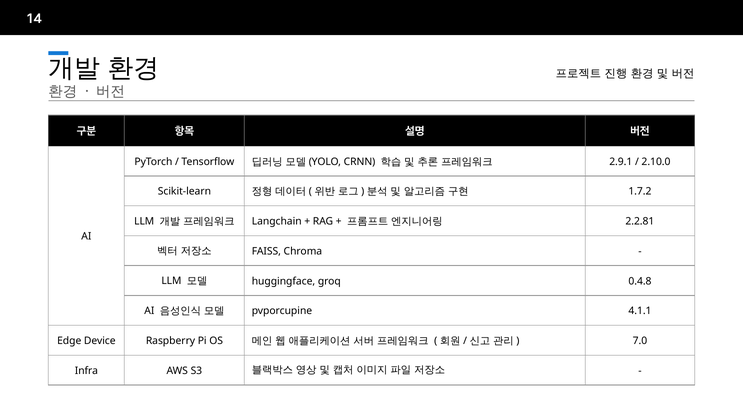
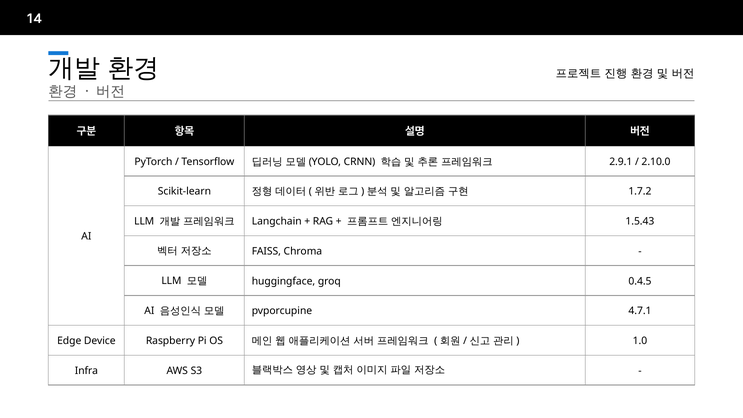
2.2.81: 2.2.81 -> 1.5.43
0.4.8: 0.4.8 -> 0.4.5
4.1.1: 4.1.1 -> 4.7.1
7.0: 7.0 -> 1.0
